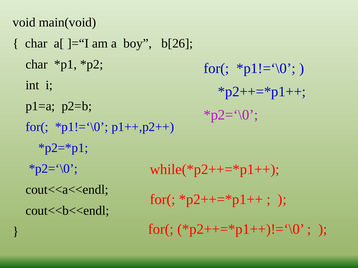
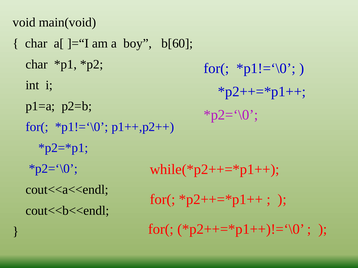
b[26: b[26 -> b[60
